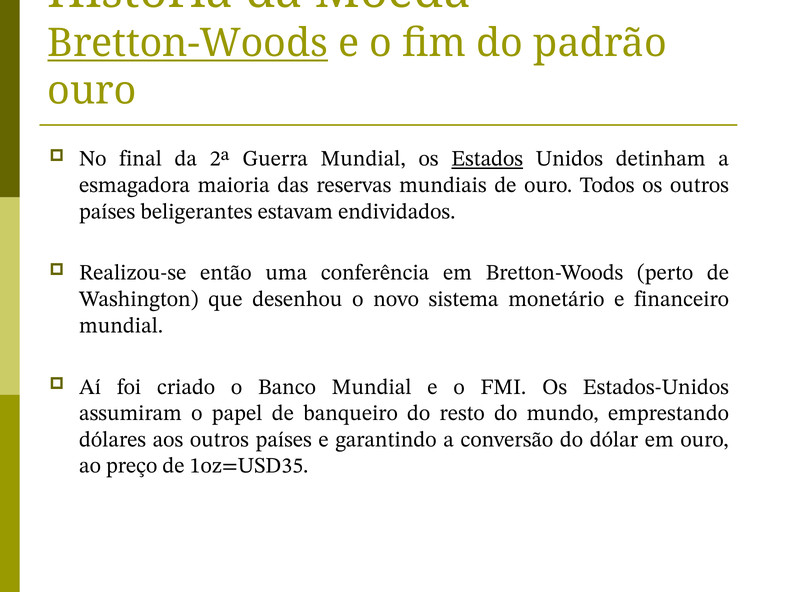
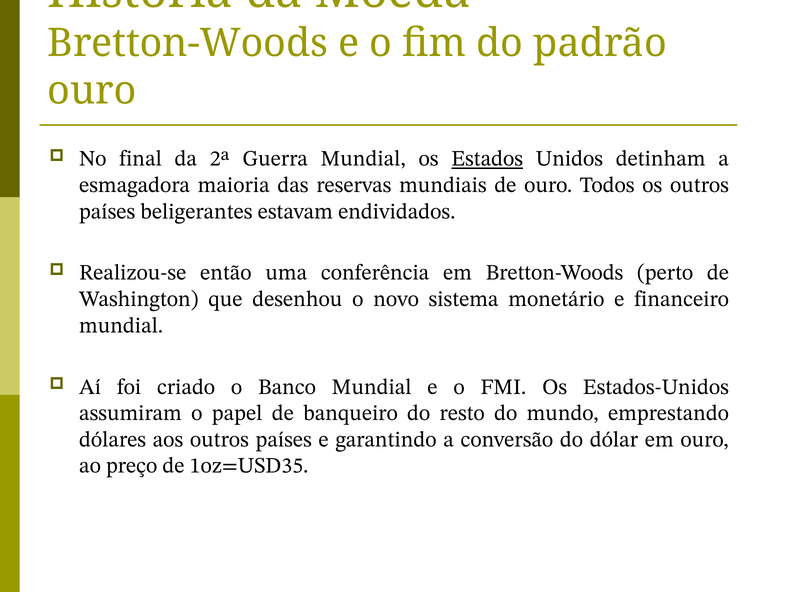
Bretton-Woods at (188, 44) underline: present -> none
